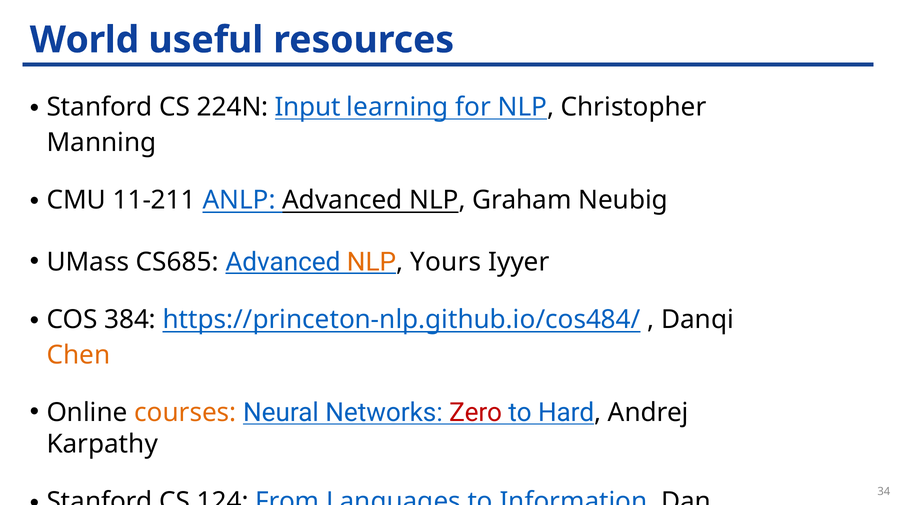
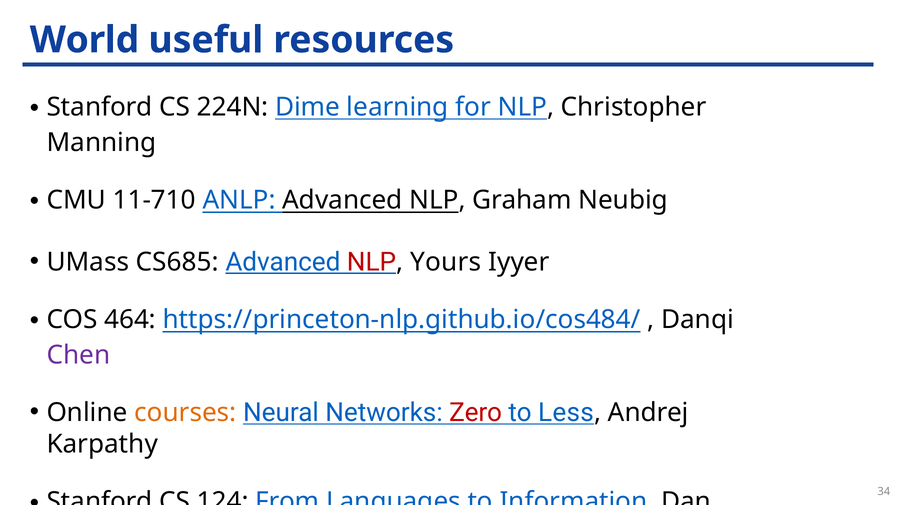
Input: Input -> Dime
11-211: 11-211 -> 11-710
NLP at (371, 262) colour: orange -> red
384: 384 -> 464
Chen colour: orange -> purple
Hard: Hard -> Less
